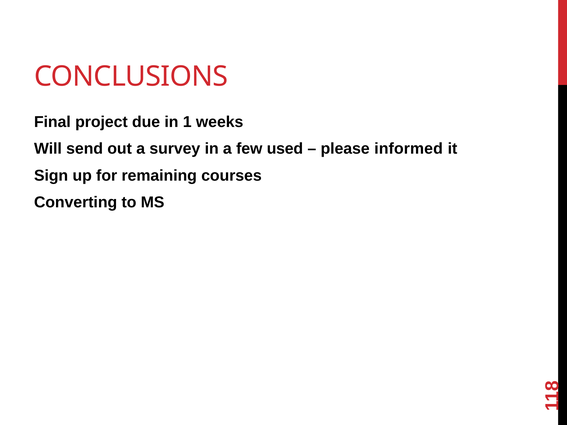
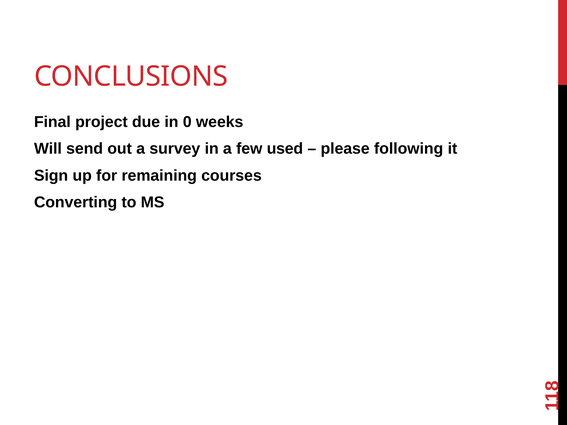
in 1: 1 -> 0
informed: informed -> following
